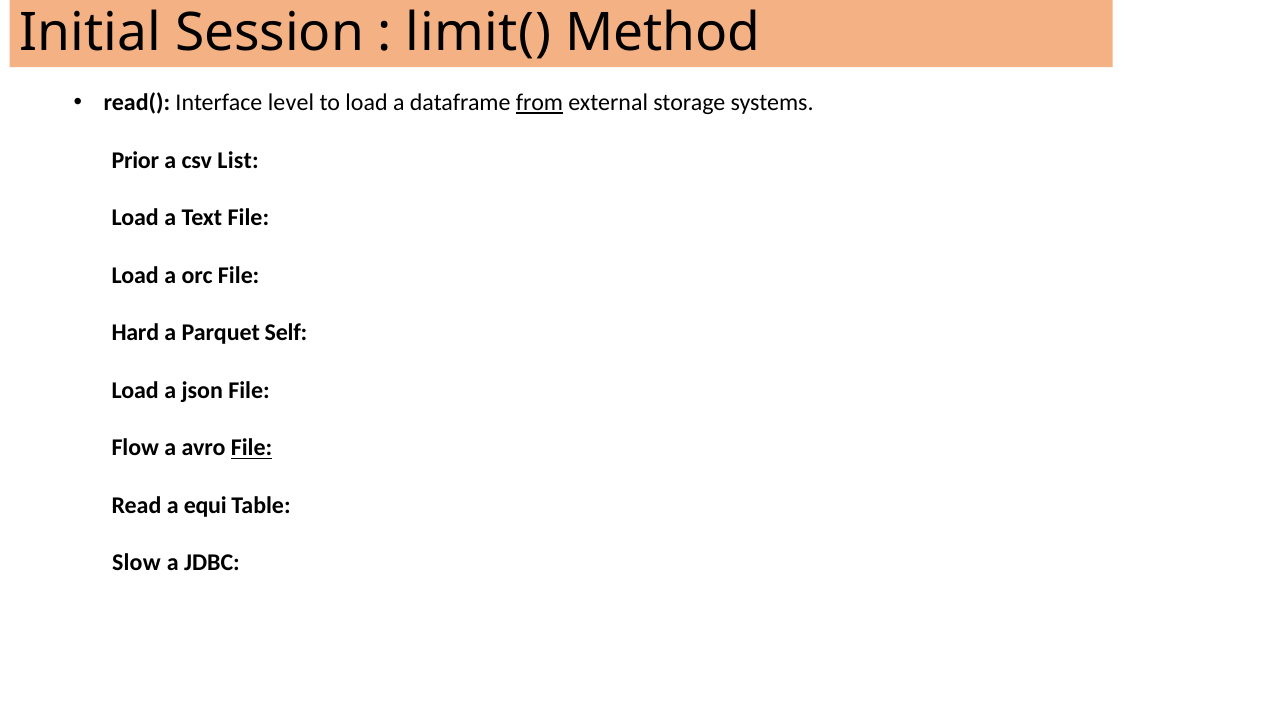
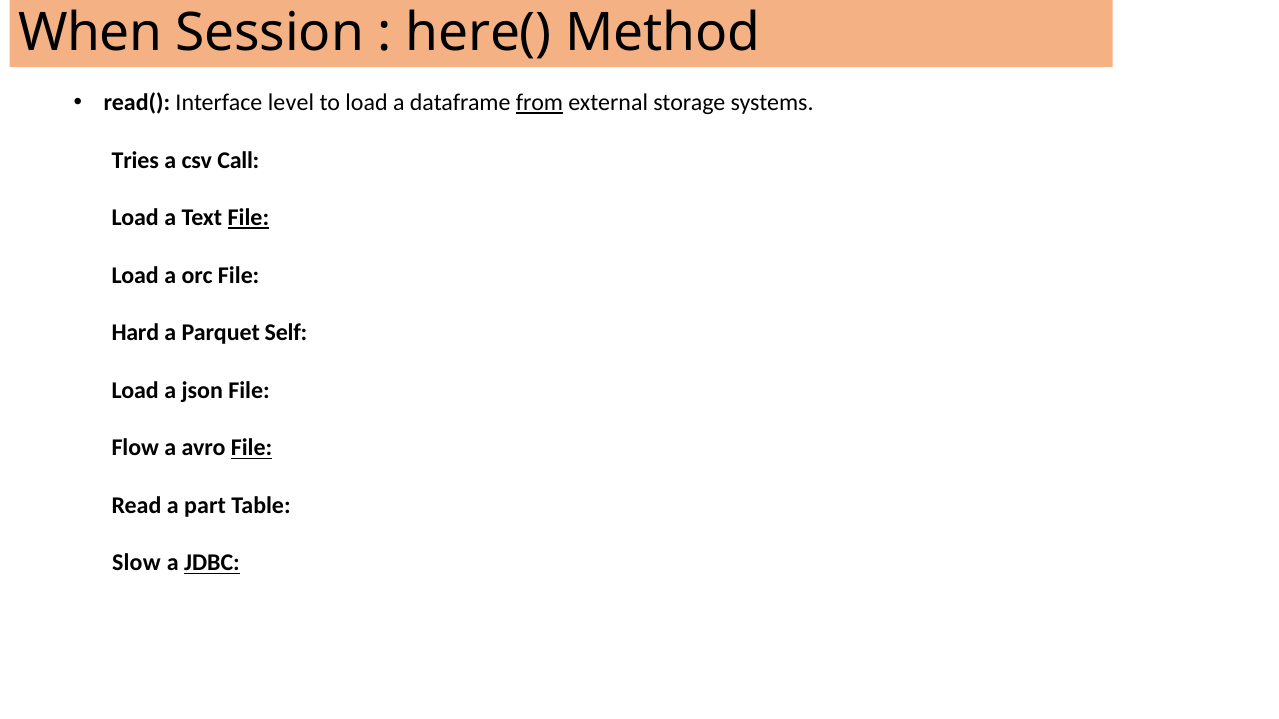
Initial: Initial -> When
limit(: limit( -> here(
Prior: Prior -> Tries
List: List -> Call
File at (248, 218) underline: none -> present
equi: equi -> part
JDBC underline: none -> present
